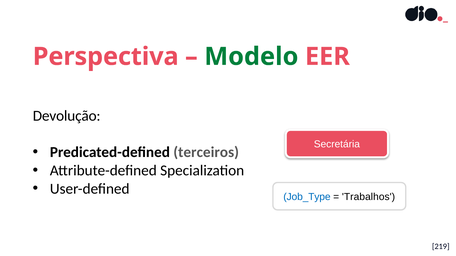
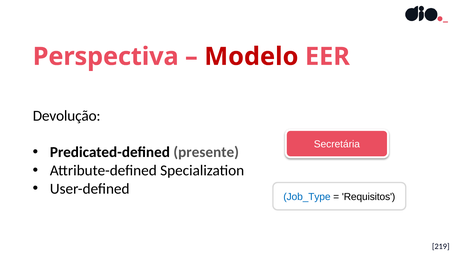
Modelo colour: green -> red
terceiros: terceiros -> presente
Trabalhos: Trabalhos -> Requisitos
